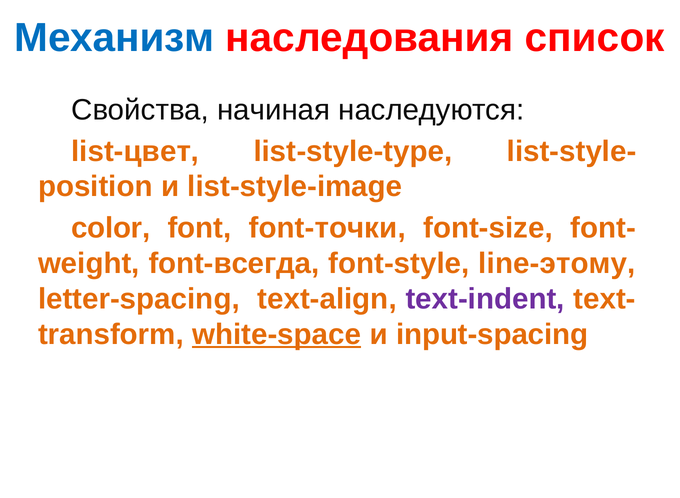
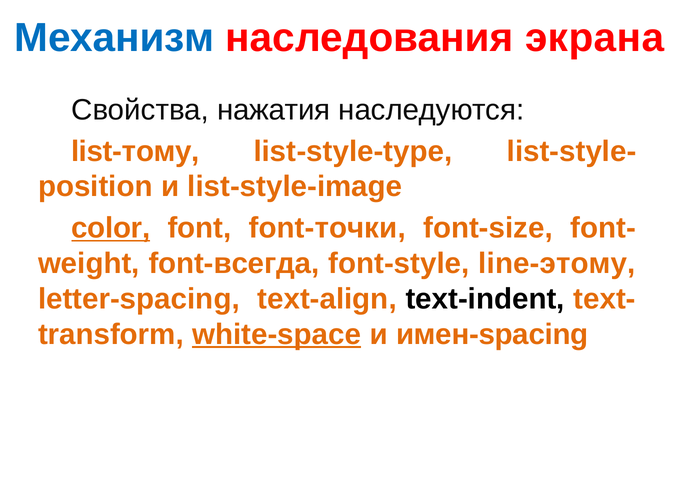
список: список -> экрана
начиная: начиная -> нажатия
list-цвет: list-цвет -> list-тому
color underline: none -> present
text-indent colour: purple -> black
input-spacing: input-spacing -> имен-spacing
